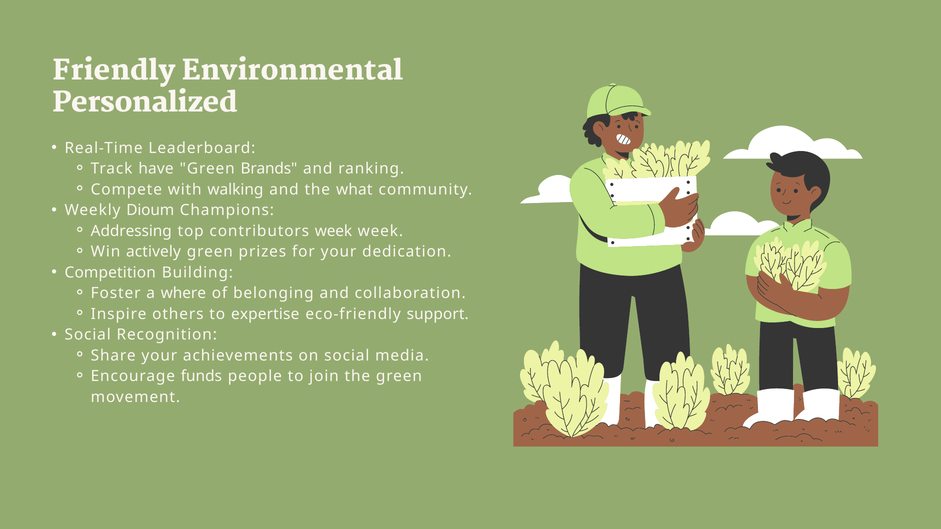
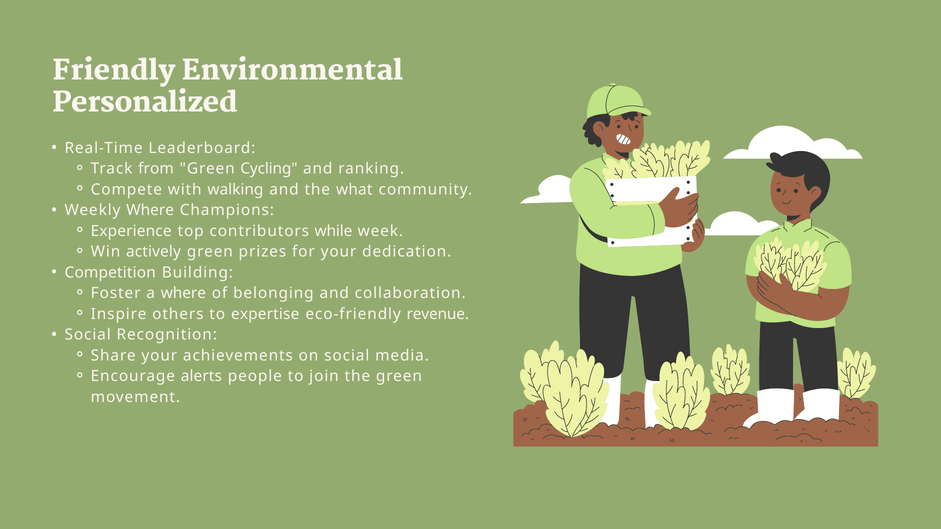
have: have -> from
Brands: Brands -> Cycling
Weekly Dioum: Dioum -> Where
Addressing: Addressing -> Experience
contributors week: week -> while
support: support -> revenue
funds: funds -> alerts
